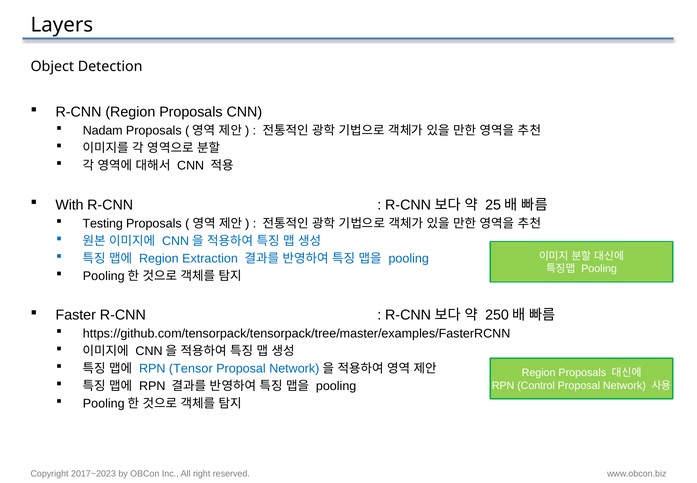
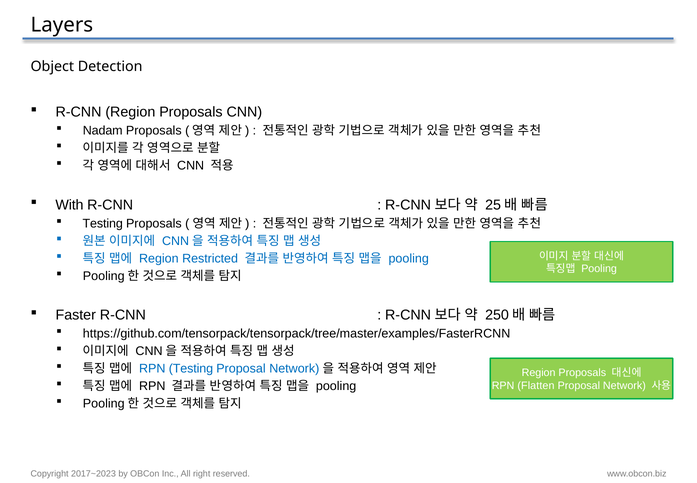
Extraction: Extraction -> Restricted
RPN Tensor: Tensor -> Testing
Control: Control -> Flatten
